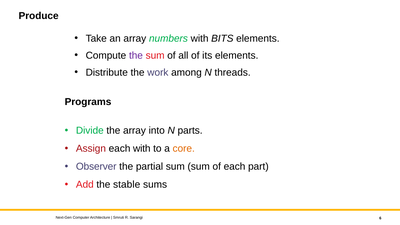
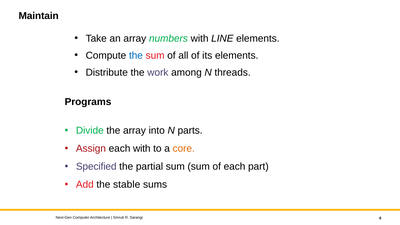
Produce: Produce -> Maintain
BITS: BITS -> LINE
the at (136, 56) colour: purple -> blue
Observer: Observer -> Specified
